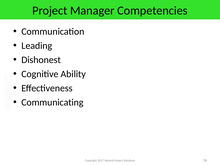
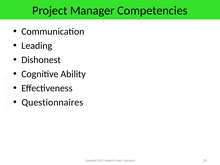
Communicating: Communicating -> Questionnaires
